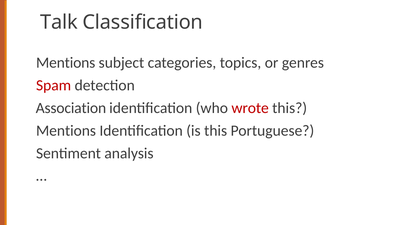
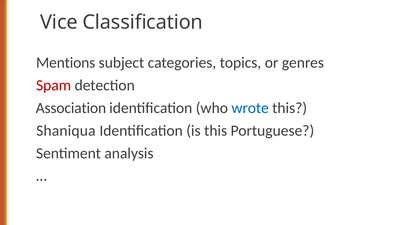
Talk: Talk -> Vice
wrote colour: red -> blue
Mentions at (66, 131): Mentions -> Shaniqua
